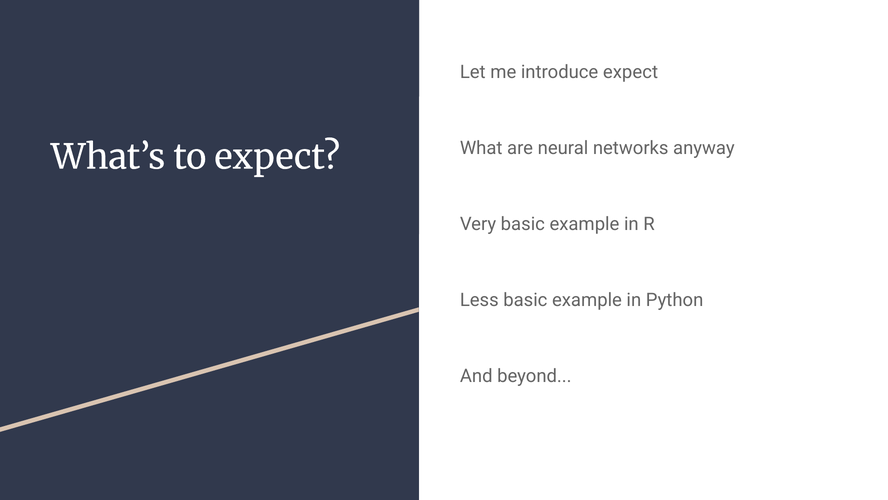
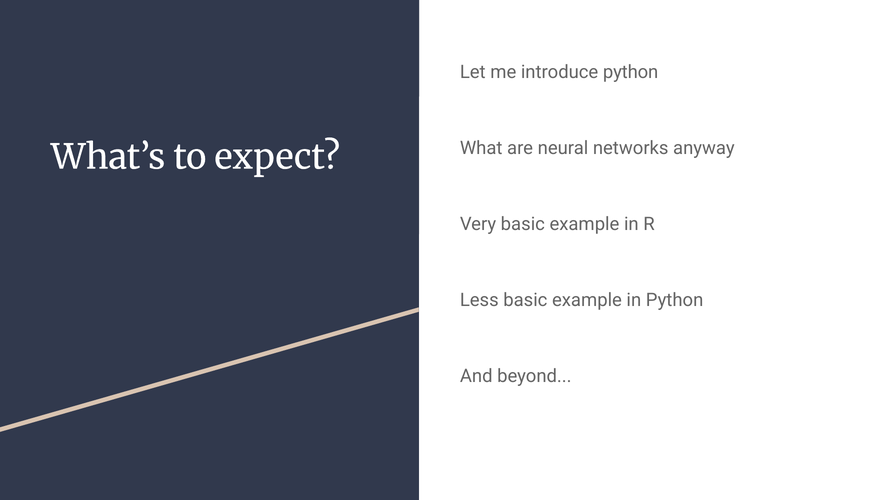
introduce expect: expect -> python
